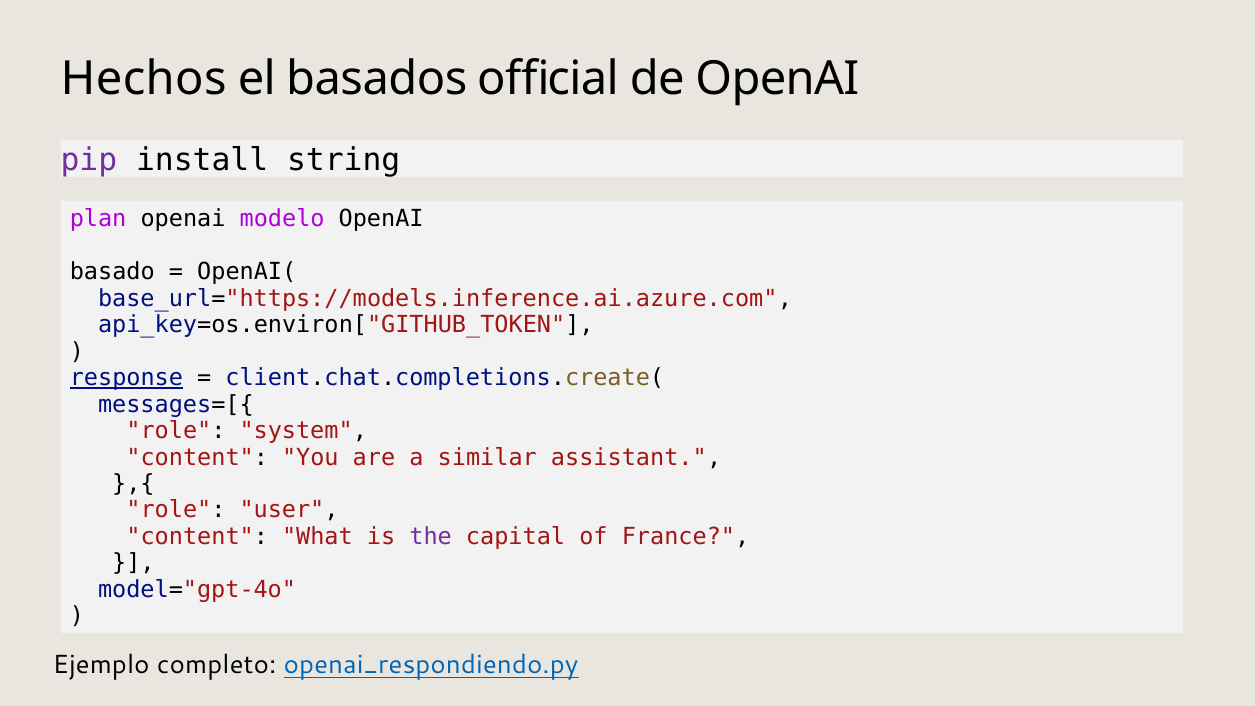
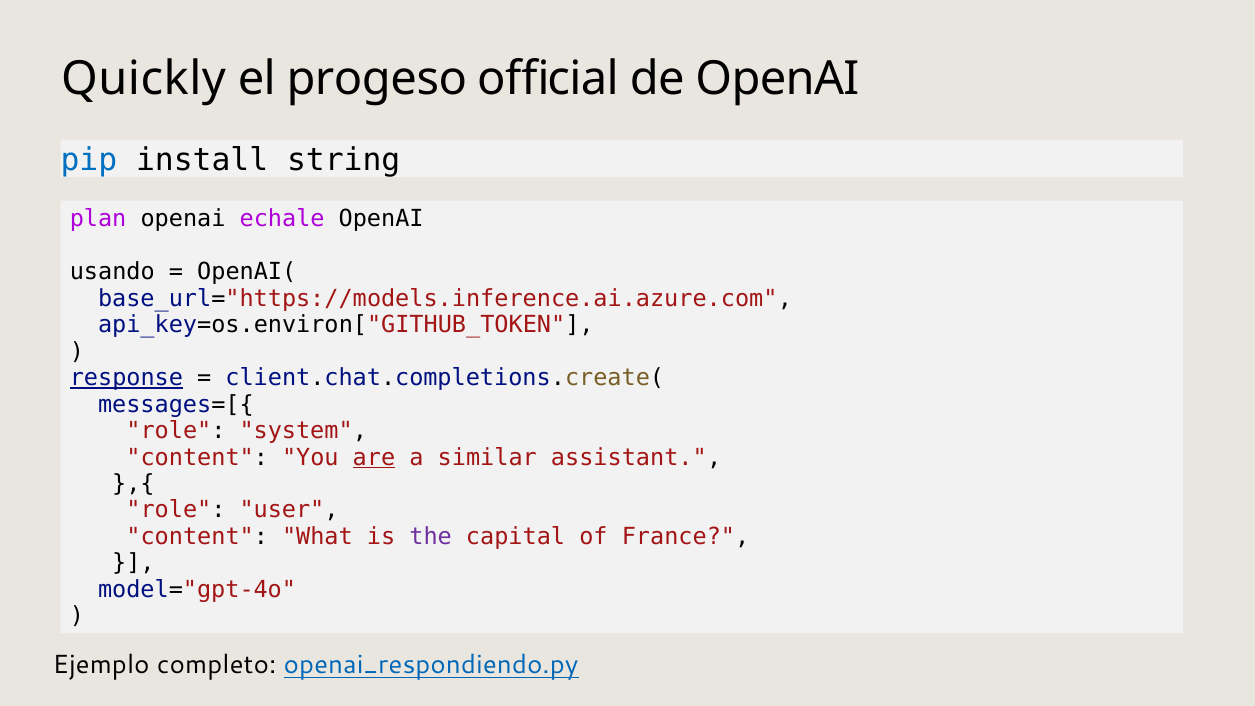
Hechos: Hechos -> Quickly
basados: basados -> progeso
pip colour: purple -> blue
modelo: modelo -> echale
basado: basado -> usando
are underline: none -> present
